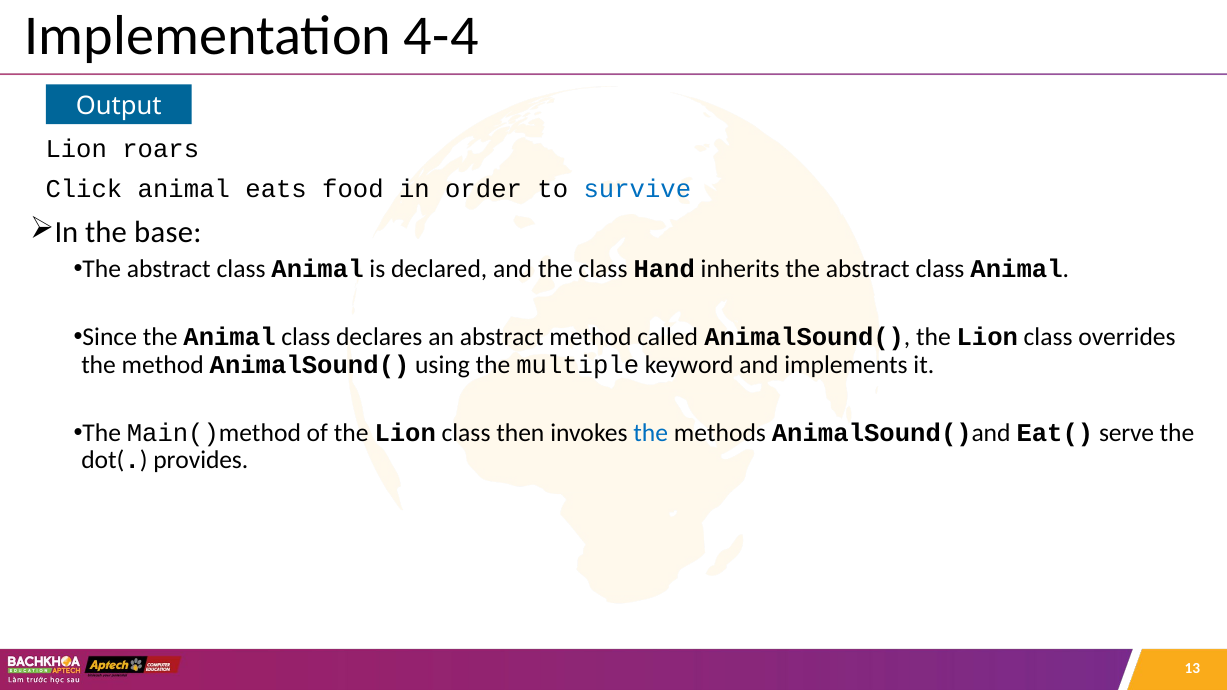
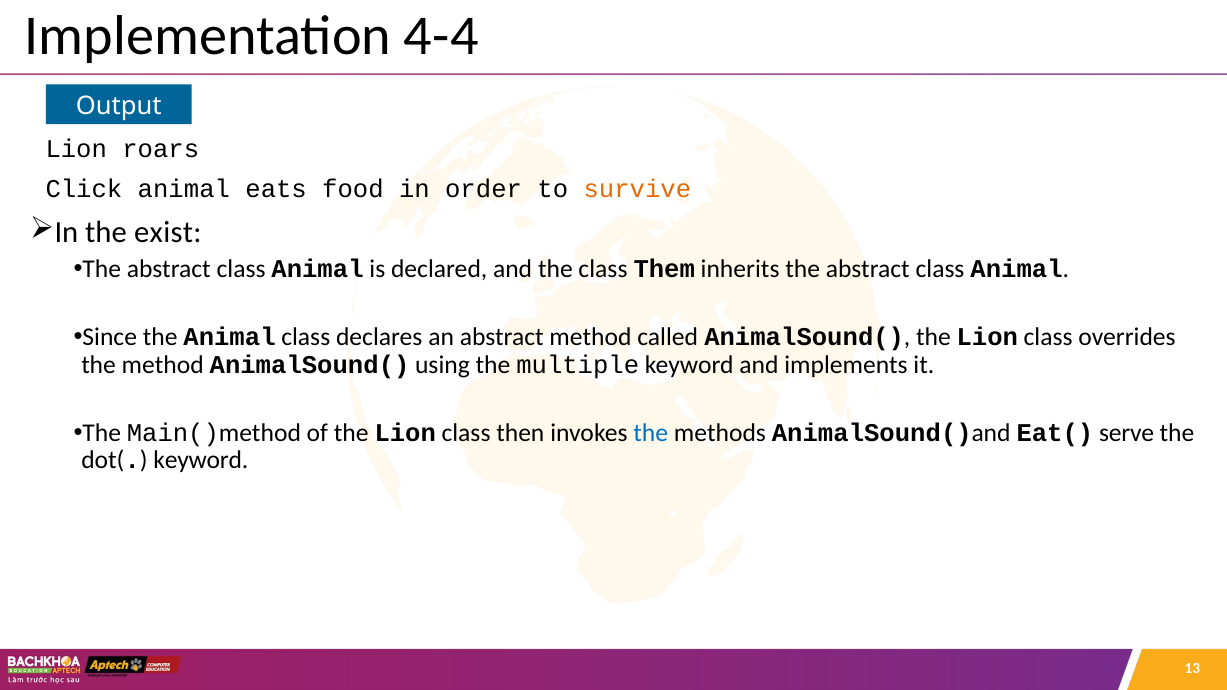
survive colour: blue -> orange
base: base -> exist
Hand: Hand -> Them
dot( provides: provides -> keyword
